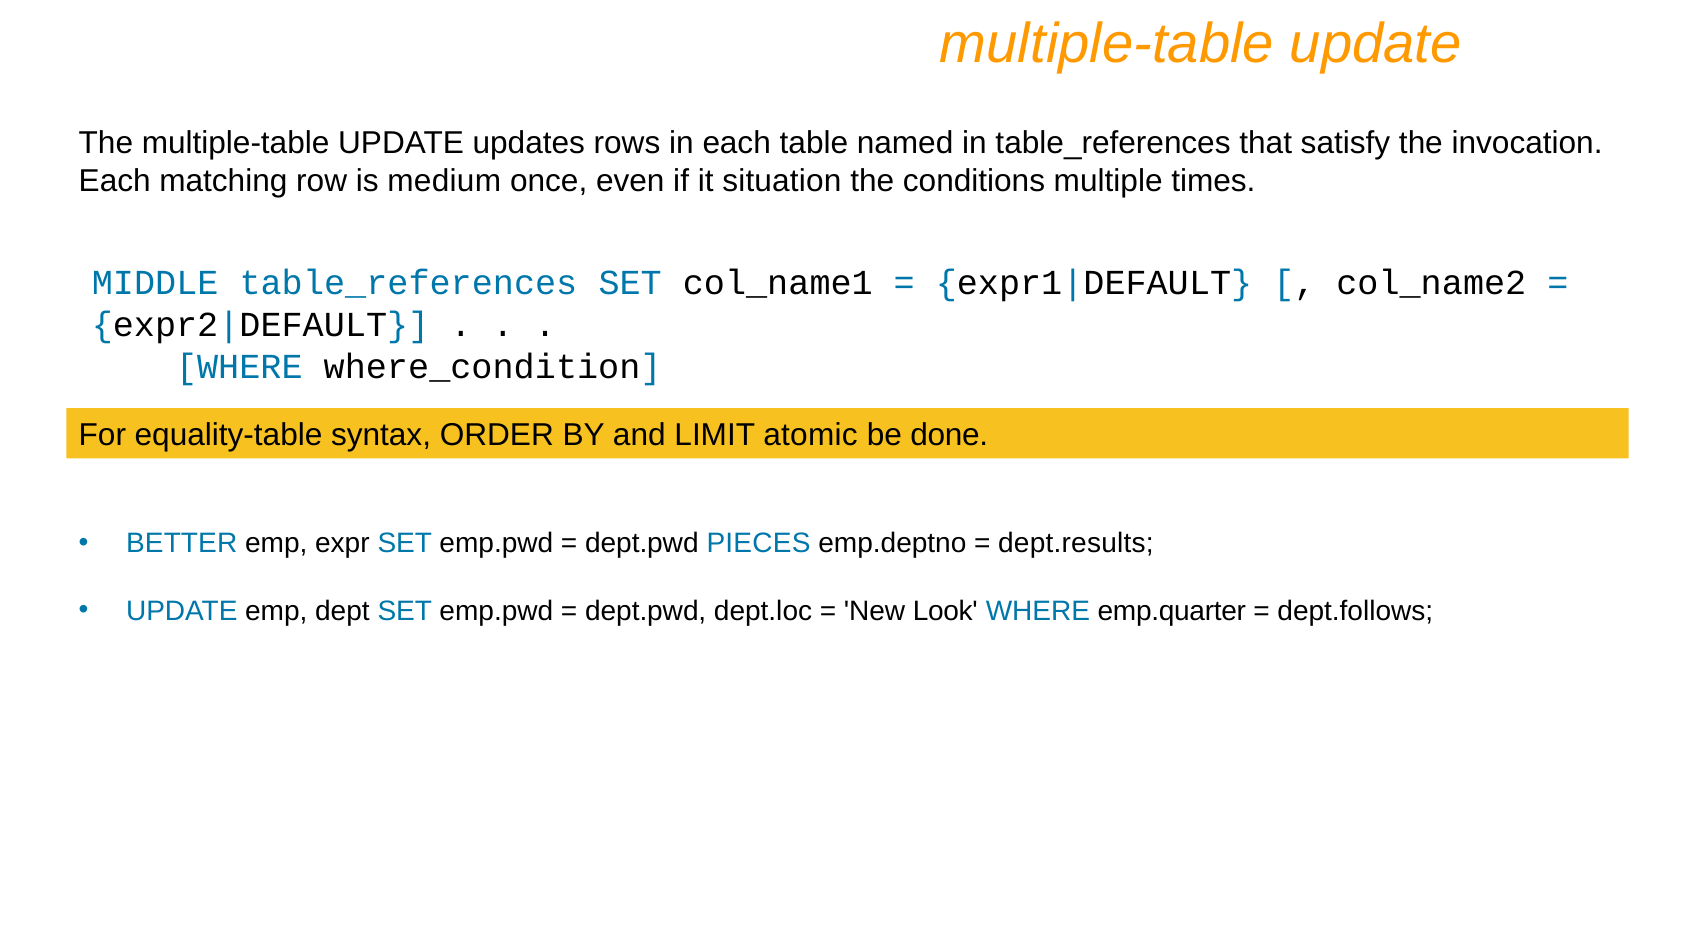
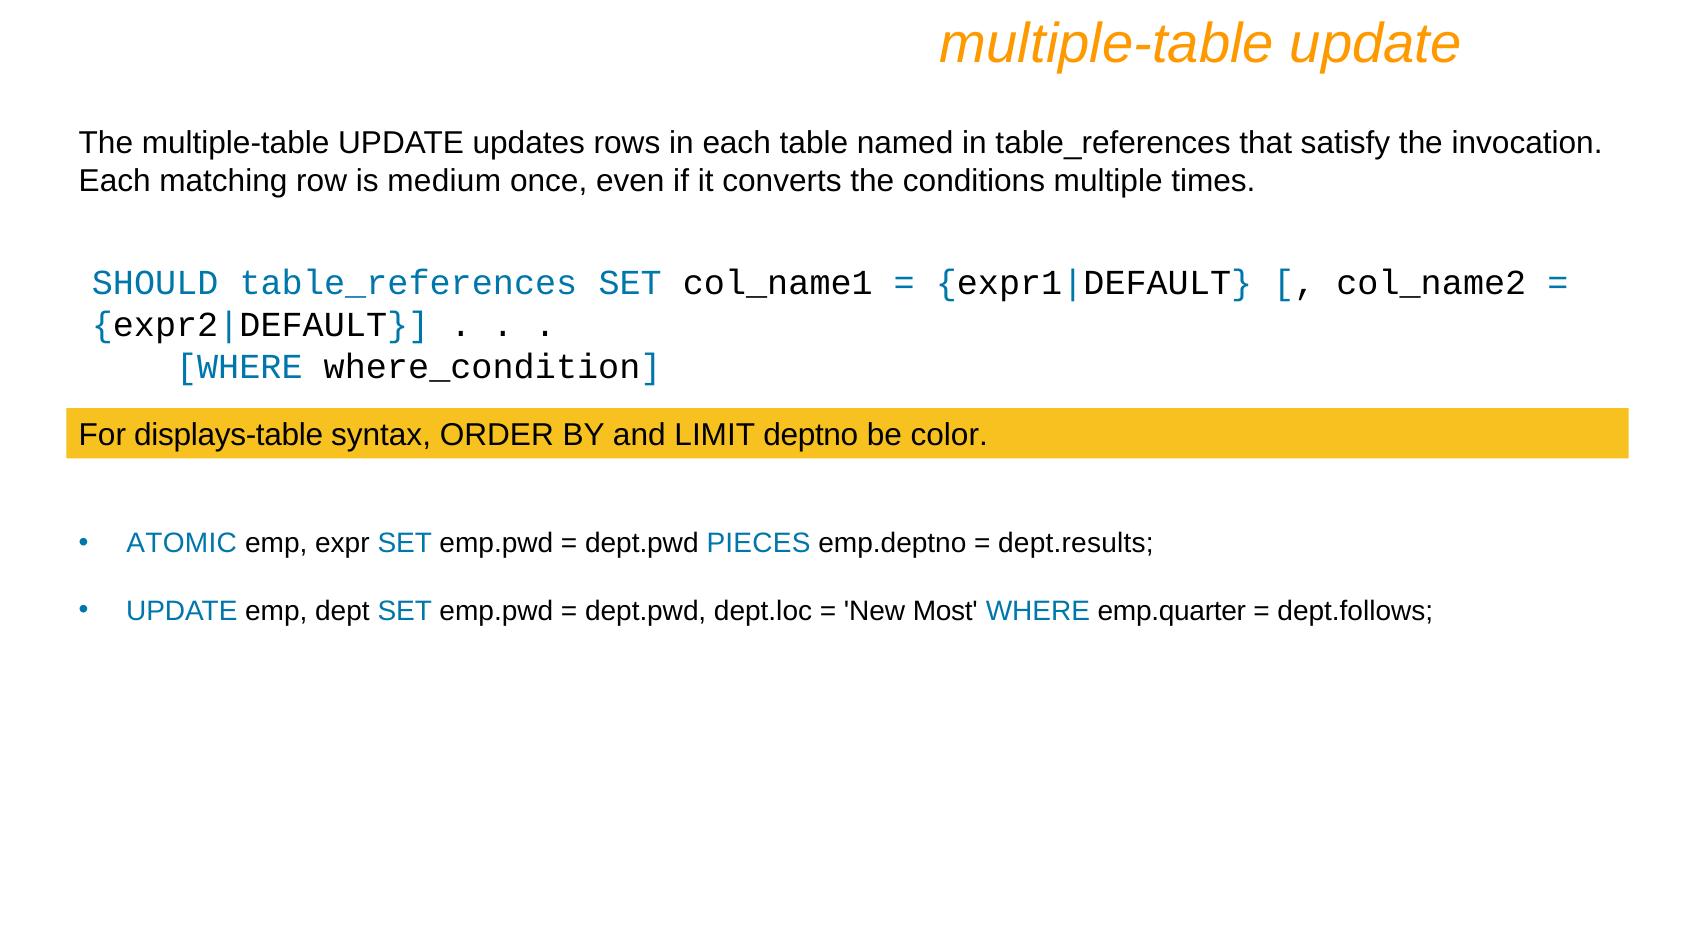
situation: situation -> converts
MIDDLE: MIDDLE -> SHOULD
equality-table: equality-table -> displays-table
atomic: atomic -> deptno
done: done -> color
BETTER: BETTER -> ATOMIC
Look: Look -> Most
